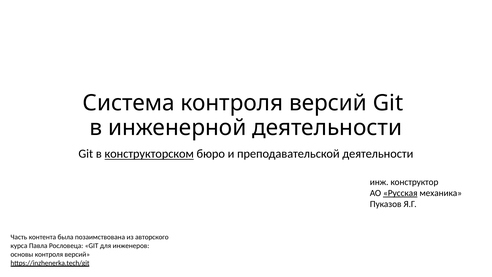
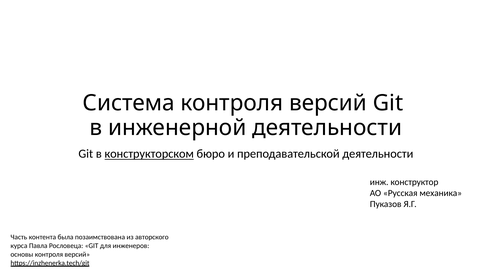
Русская underline: present -> none
